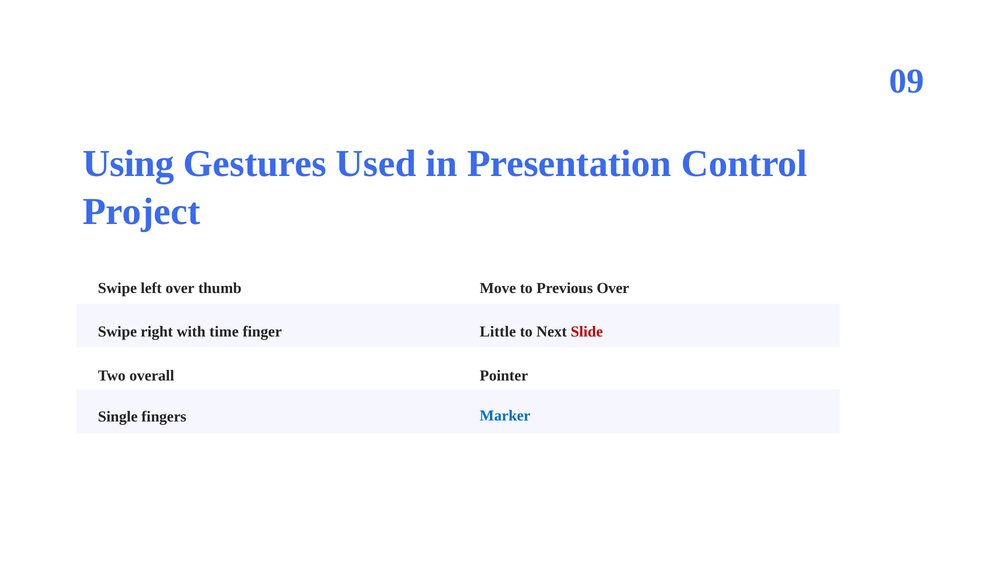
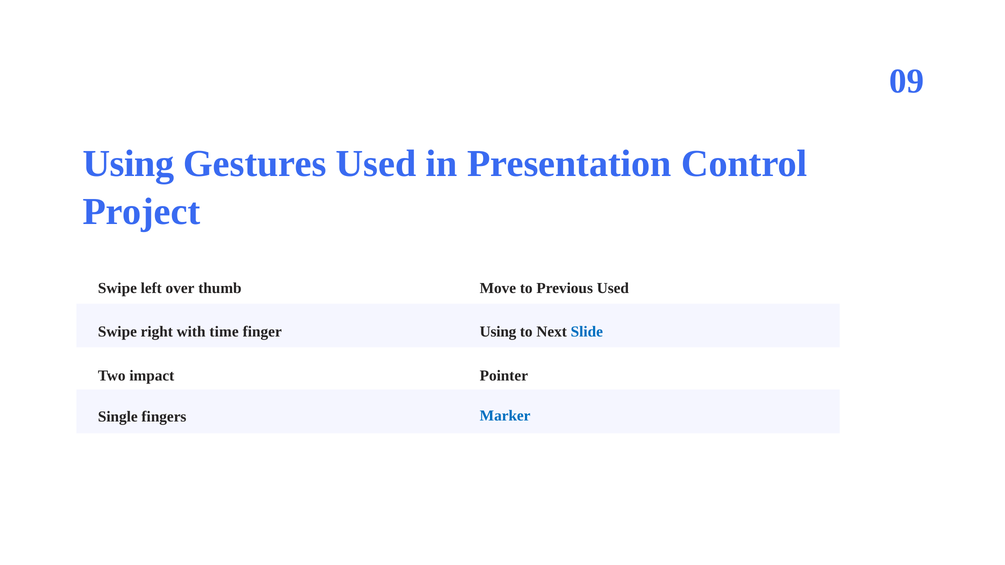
Previous Over: Over -> Used
finger Little: Little -> Using
Slide colour: red -> blue
overall: overall -> impact
